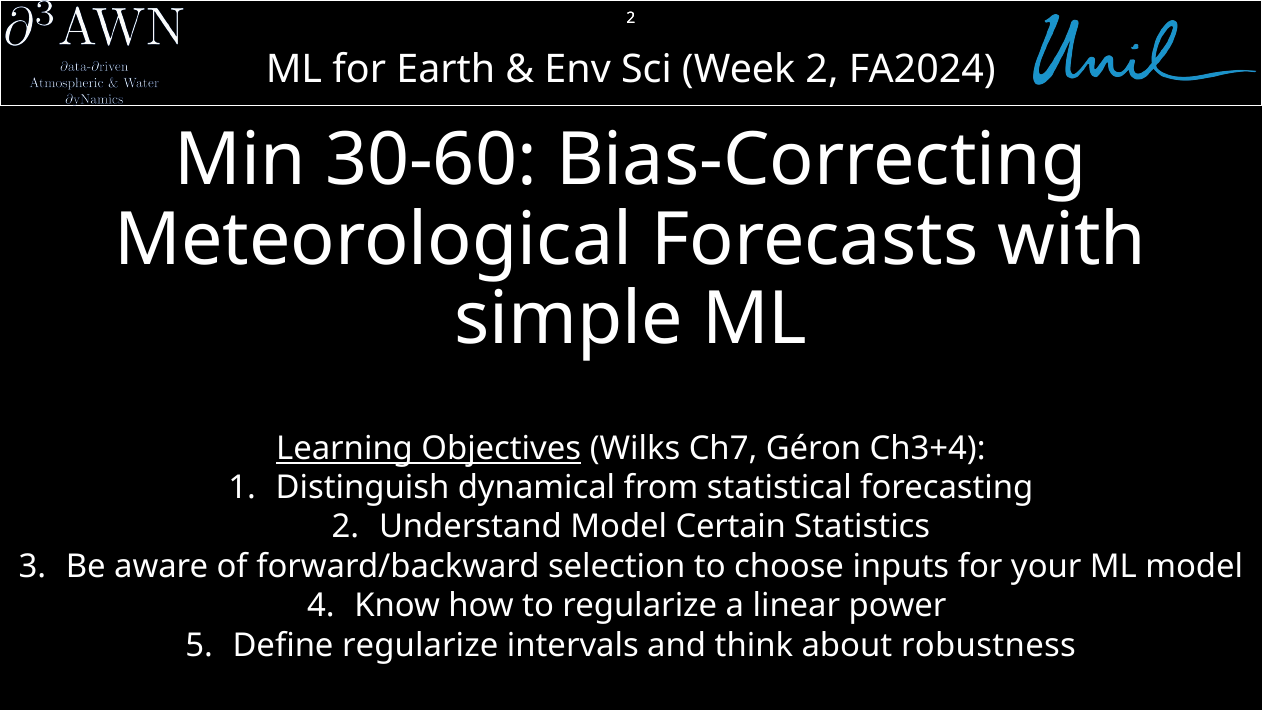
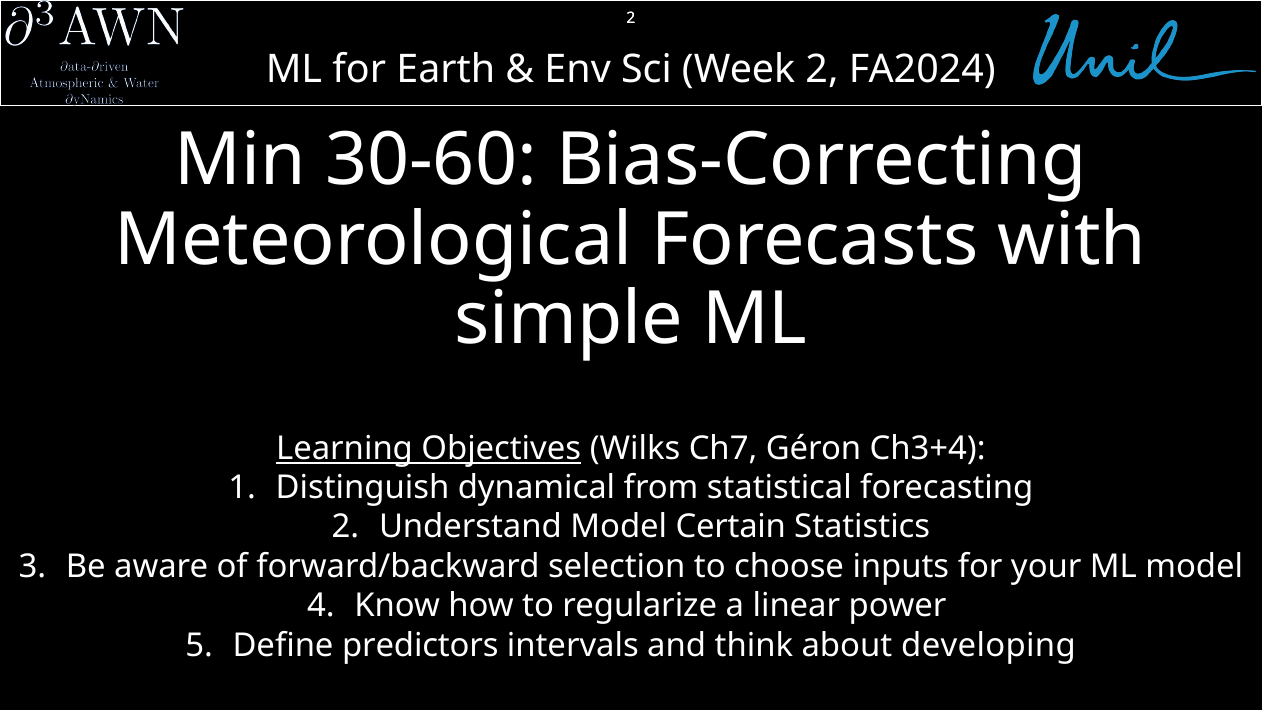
Define regularize: regularize -> predictors
robustness: robustness -> developing
